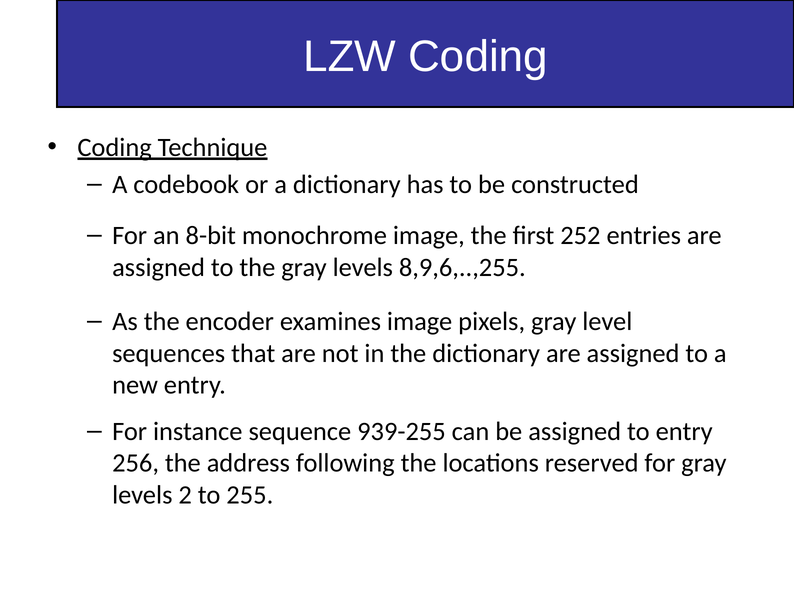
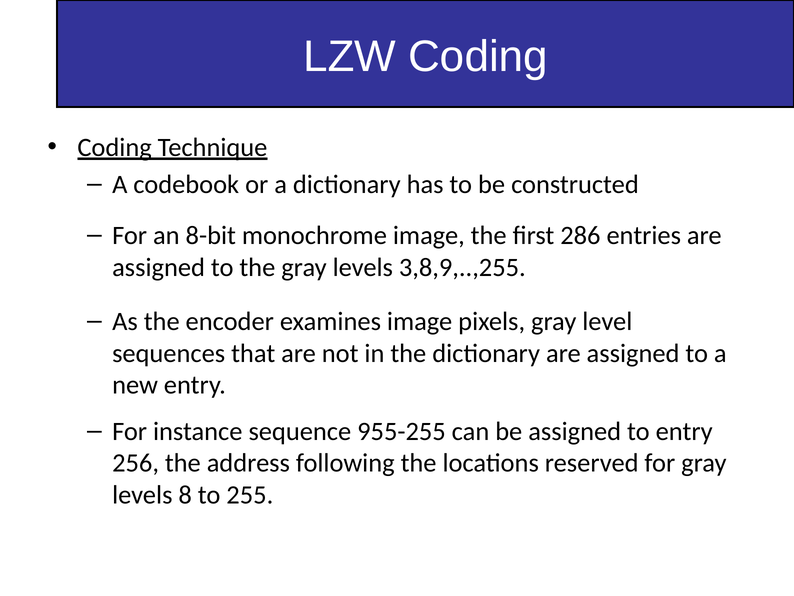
252: 252 -> 286
8,9,6,..,255: 8,9,6,..,255 -> 3,8,9,..,255
939-255: 939-255 -> 955-255
2: 2 -> 8
